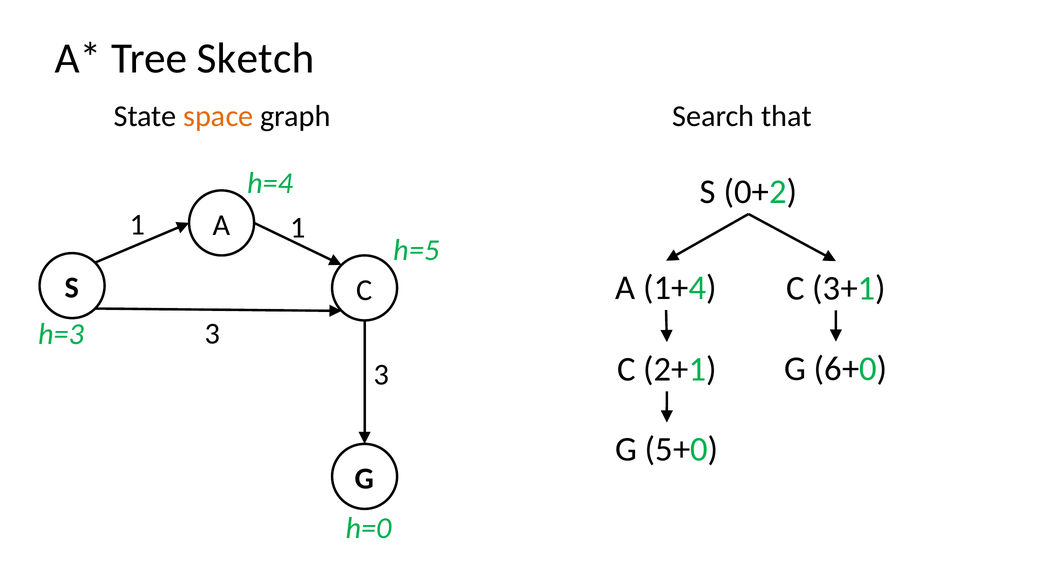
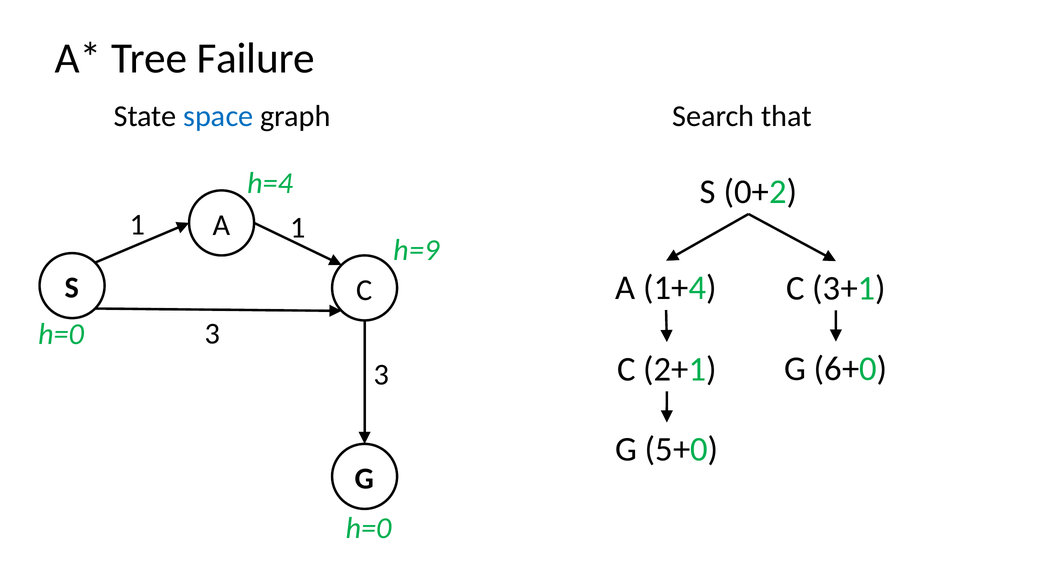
Sketch: Sketch -> Failure
space colour: orange -> blue
h=5: h=5 -> h=9
h=3 at (61, 334): h=3 -> h=0
